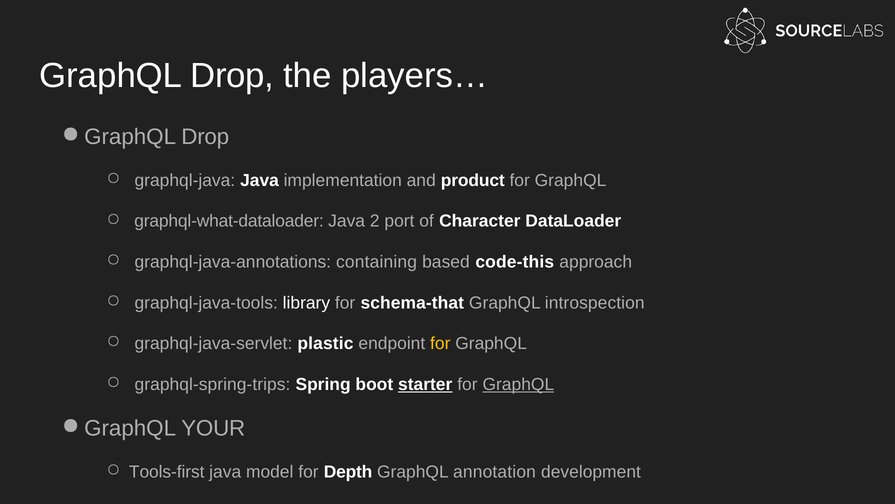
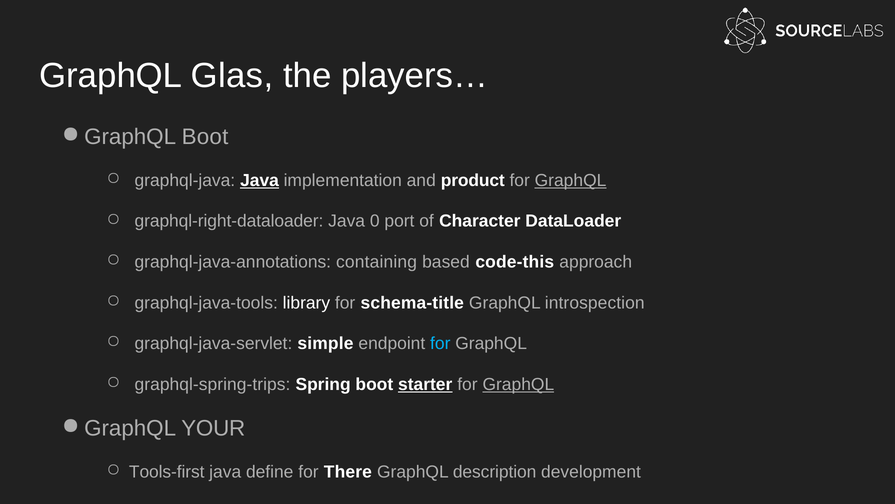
GraphQL Drop: Drop -> Glas
Drop at (205, 137): Drop -> Boot
Java at (260, 180) underline: none -> present
GraphQL at (571, 180) underline: none -> present
graphql-what-dataloader: graphql-what-dataloader -> graphql-right-dataloader
2: 2 -> 0
schema-that: schema-that -> schema-title
plastic: plastic -> simple
for at (440, 343) colour: yellow -> light blue
model: model -> define
Depth: Depth -> There
annotation: annotation -> description
